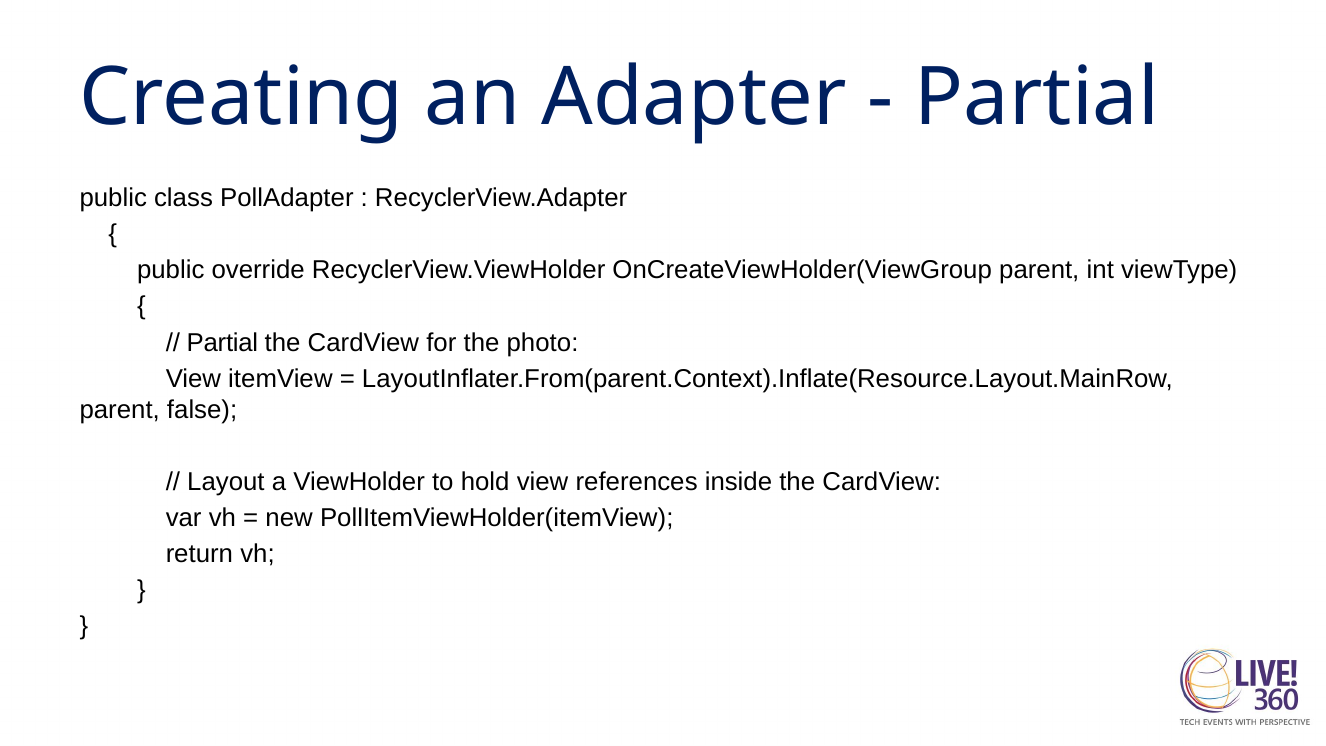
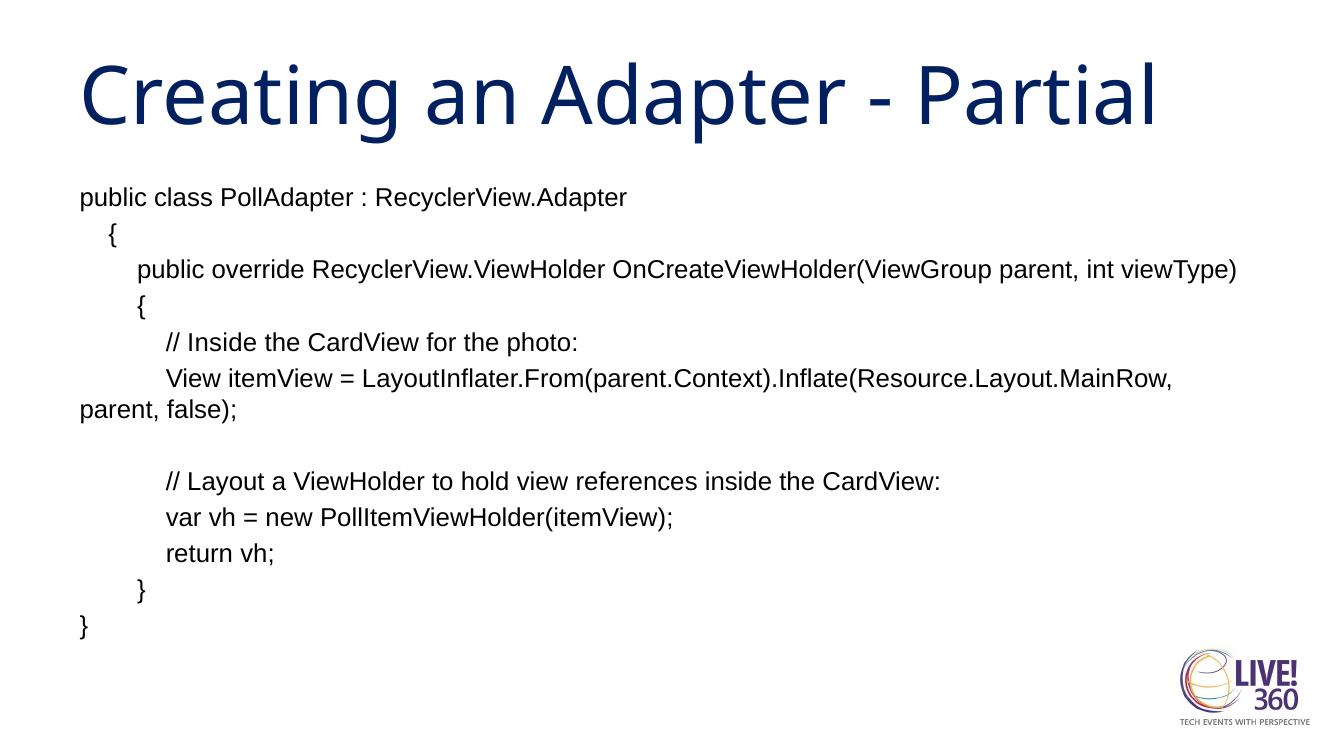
Partial at (222, 342): Partial -> Inside
